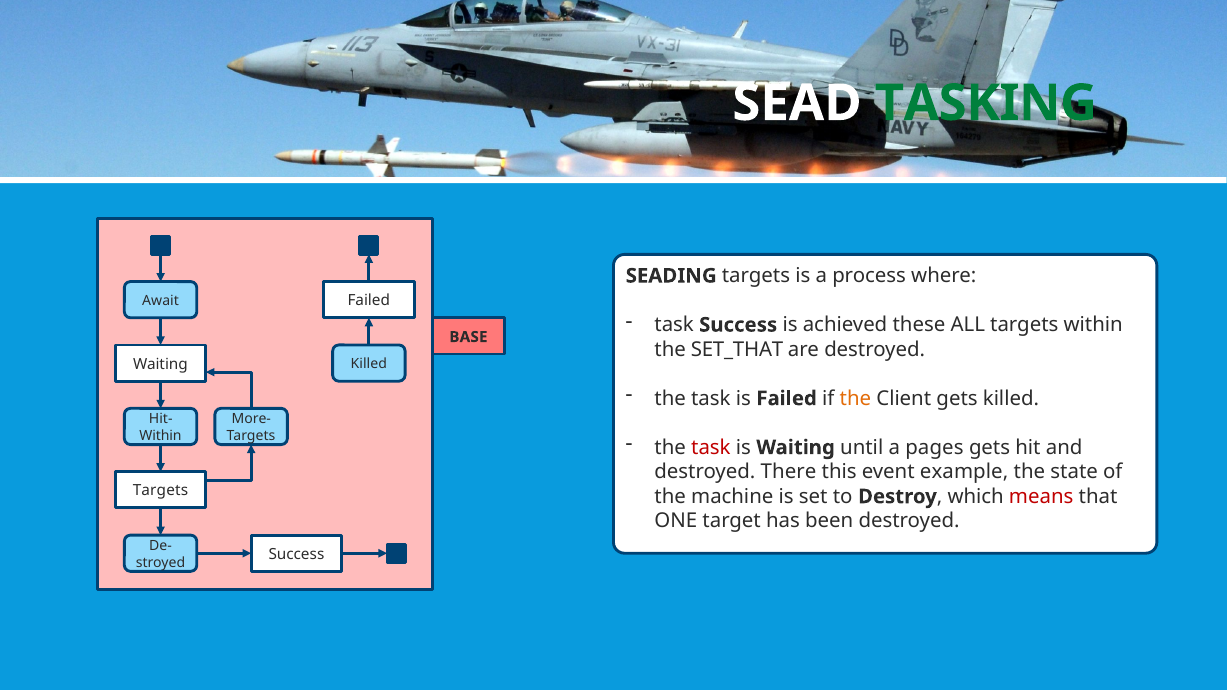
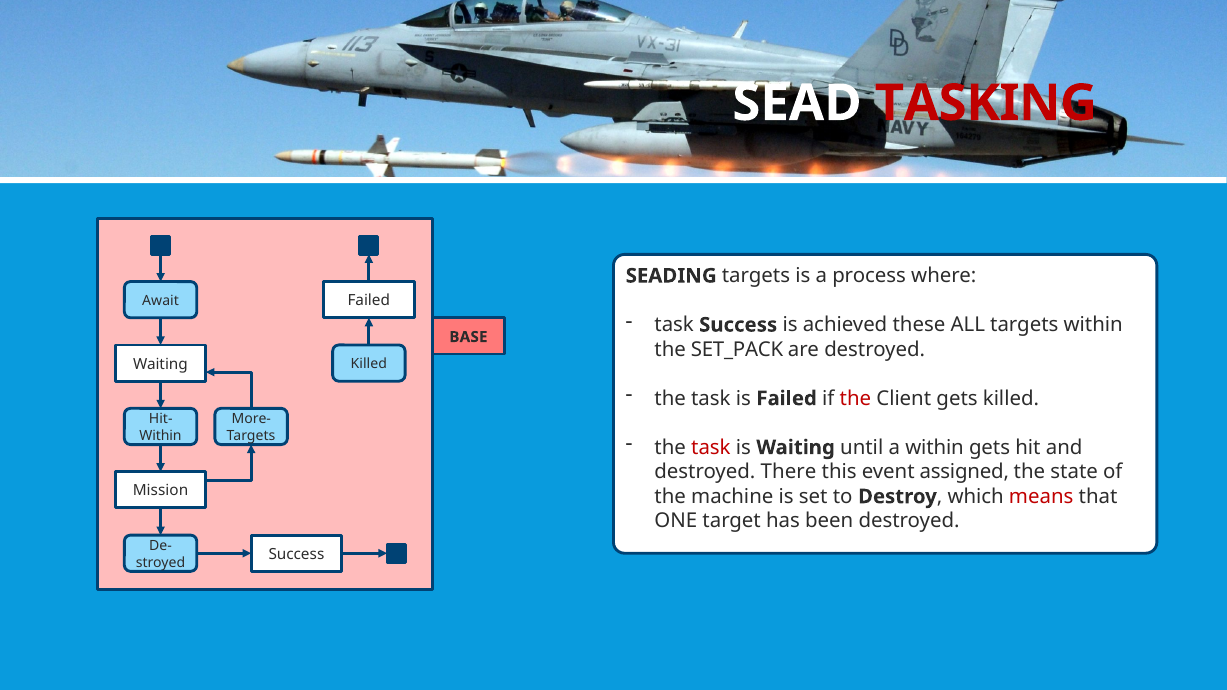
TASKING colour: green -> red
SET_THAT: SET_THAT -> SET_PACK
the at (855, 399) colour: orange -> red
a pages: pages -> within
example: example -> assigned
Targets at (160, 491): Targets -> Mission
